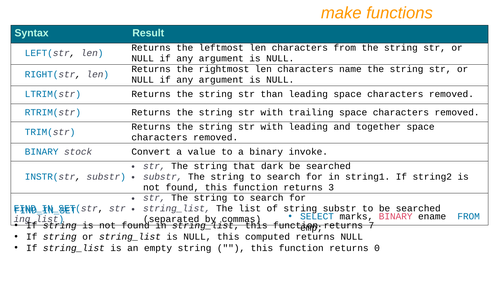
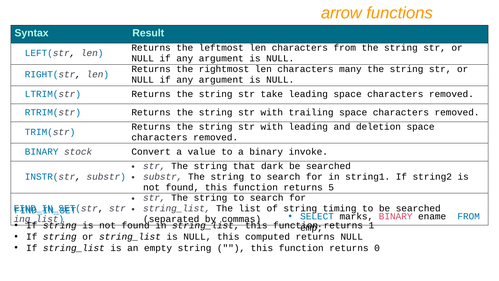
make: make -> arrow
name: name -> many
than: than -> take
together: together -> deletion
3: 3 -> 5
string substr: substr -> timing
7: 7 -> 1
